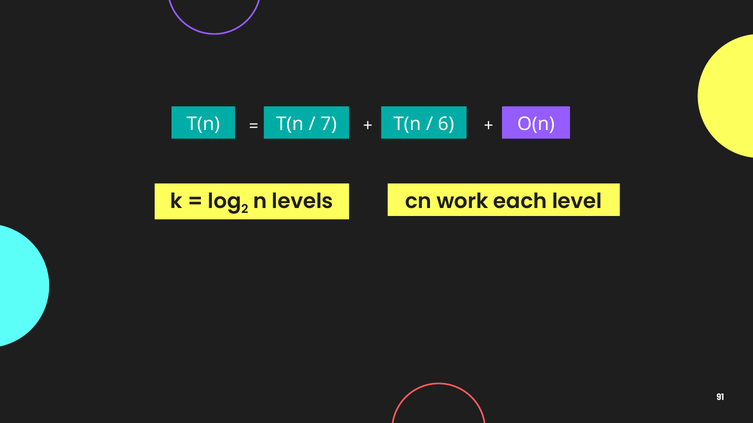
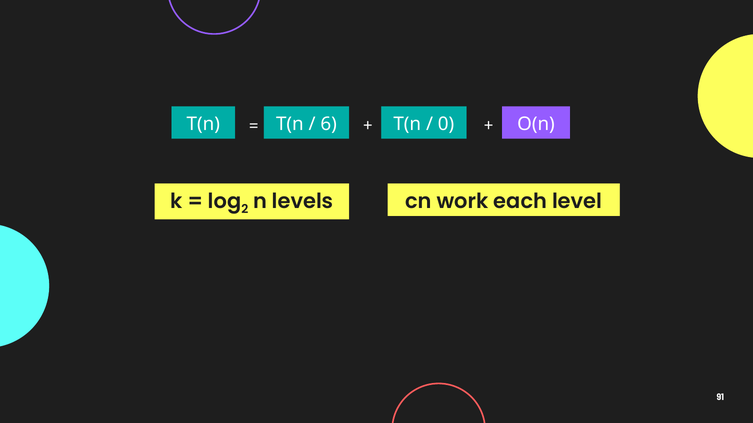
7: 7 -> 6
6: 6 -> 0
